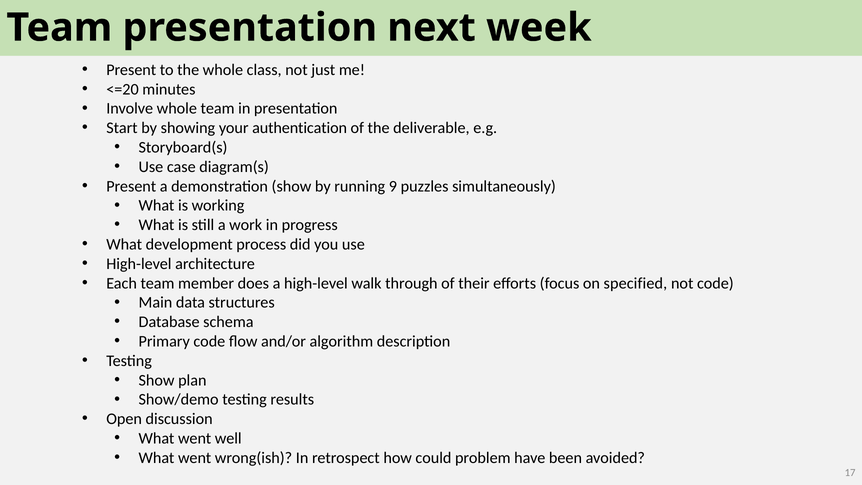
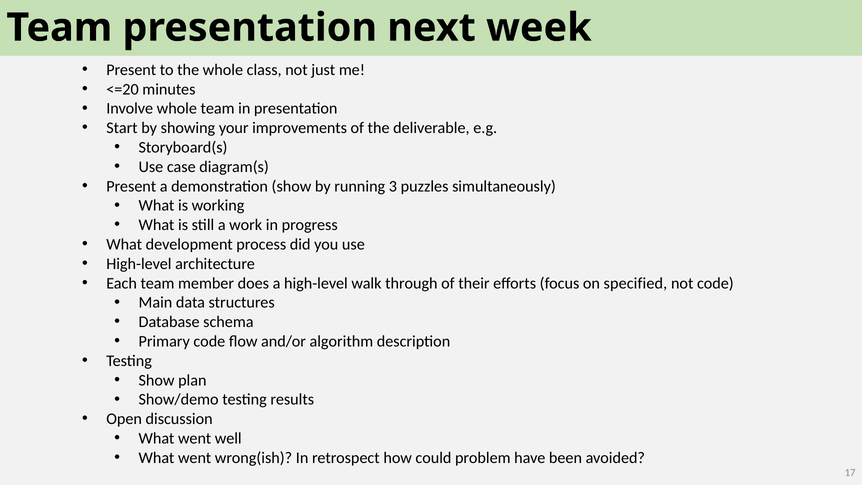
authentication: authentication -> improvements
9: 9 -> 3
